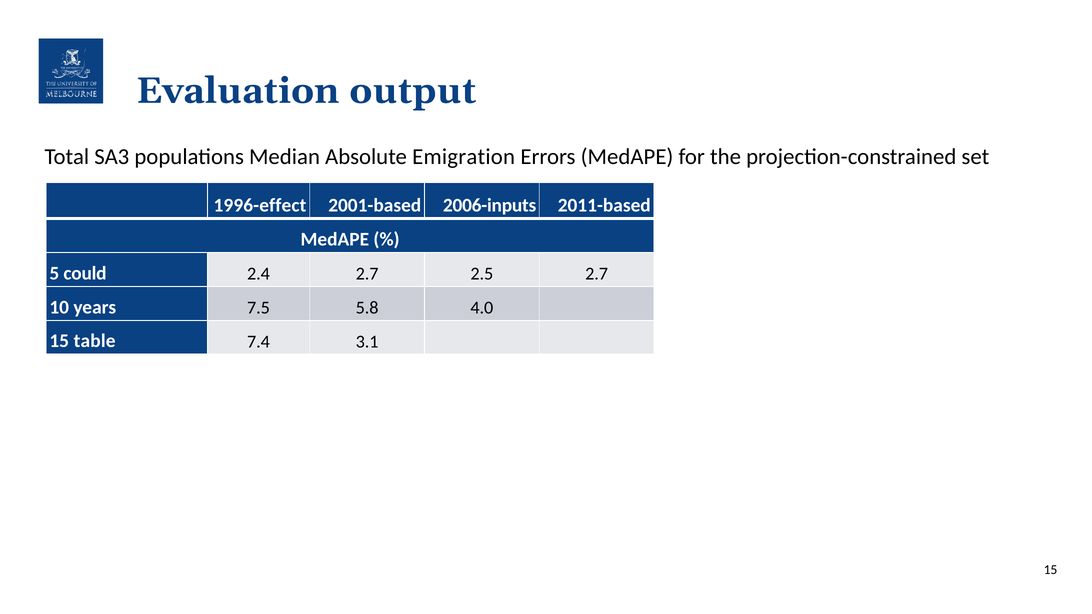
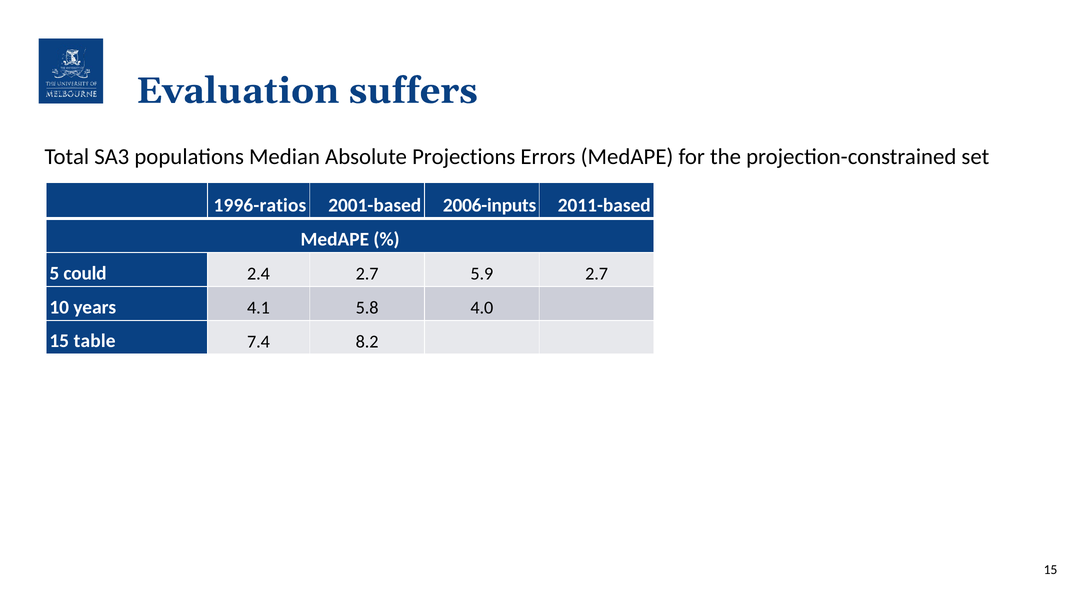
output: output -> suffers
Emigration: Emigration -> Projections
1996-effect: 1996-effect -> 1996-ratios
2.5: 2.5 -> 5.9
7.5: 7.5 -> 4.1
3.1: 3.1 -> 8.2
